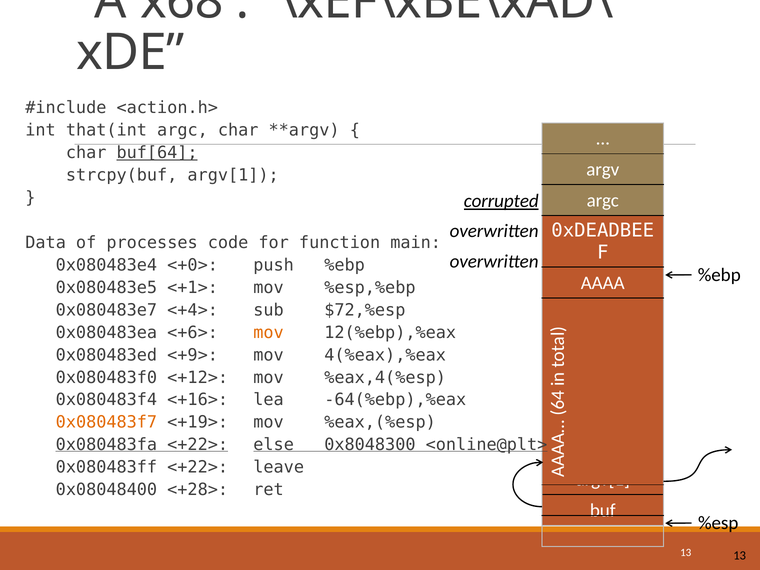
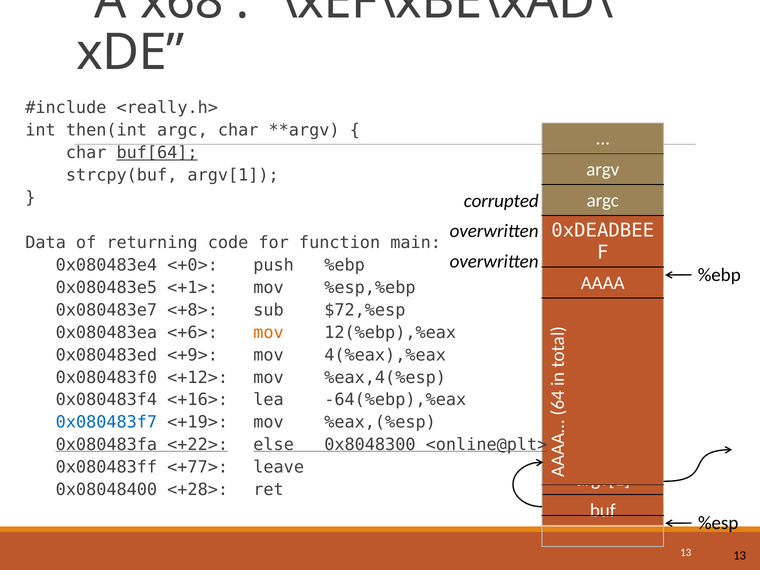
<action.h>: <action.h> -> <really.h>
that(int: that(int -> then(int
corrupted underline: present -> none
processes: processes -> returning
<+4>: <+4> -> <+8>
0x080483f7 colour: orange -> blue
0x080483ff <+22>: <+22> -> <+77>
